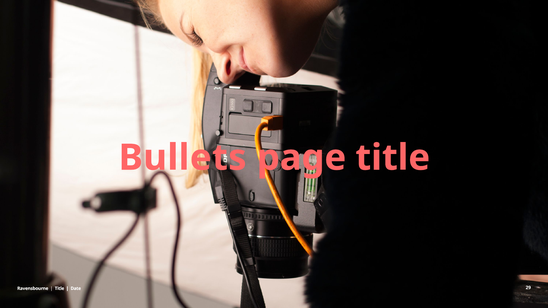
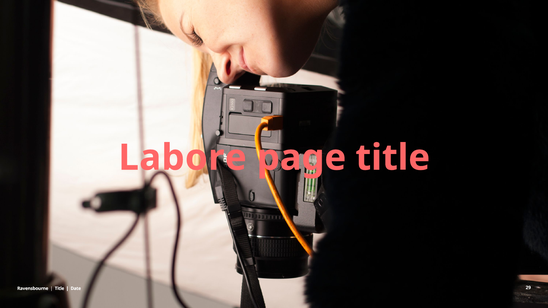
Bullets: Bullets -> Labore
